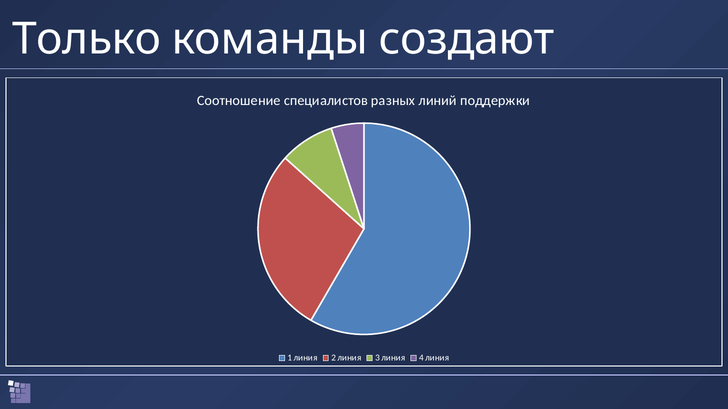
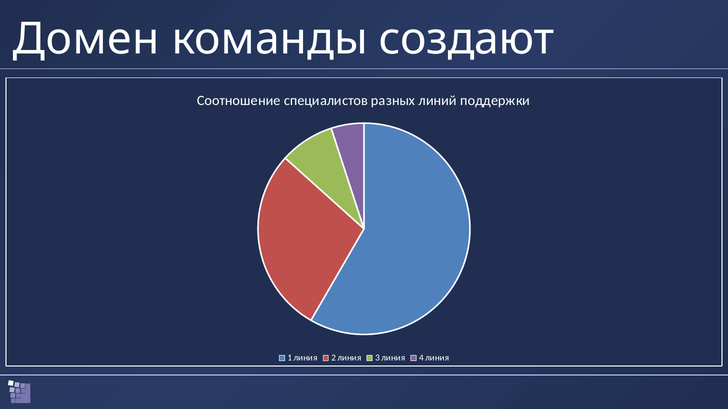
Только: Только -> Домен
